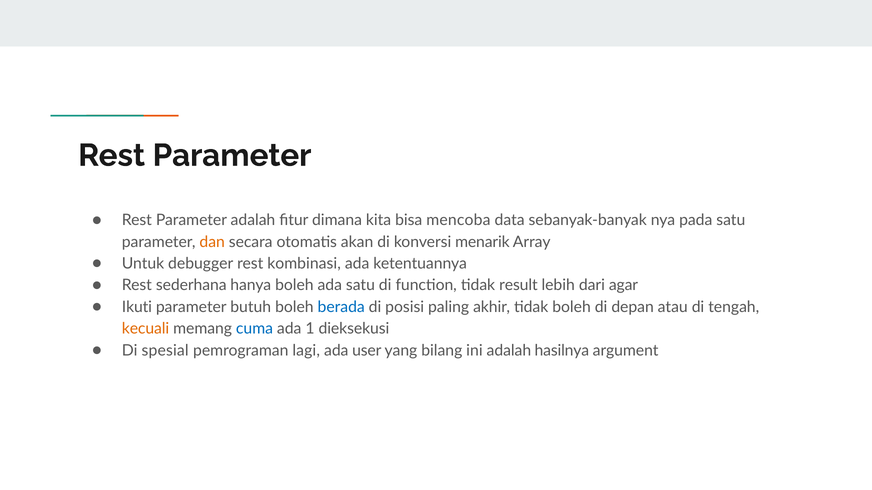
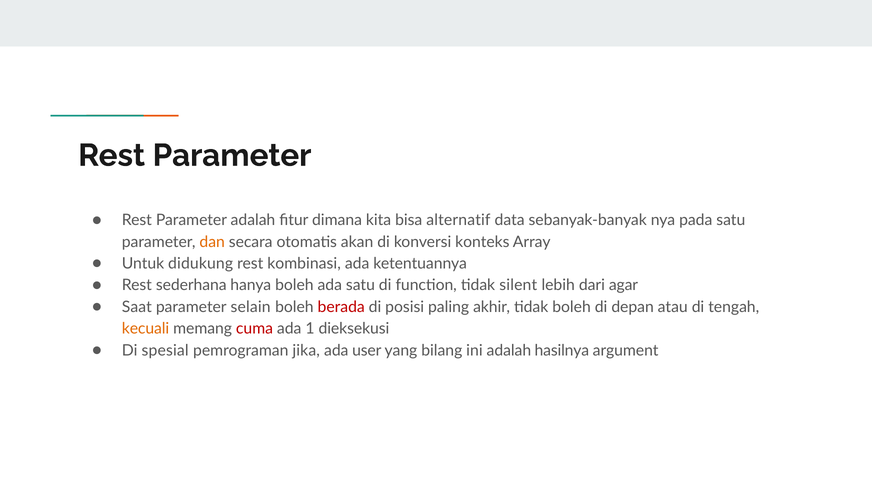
mencoba: mencoba -> alternatif
menarik: menarik -> konteks
debugger: debugger -> didukung
result: result -> silent
Ikuti: Ikuti -> Saat
butuh: butuh -> selain
berada colour: blue -> red
cuma colour: blue -> red
lagi: lagi -> jika
